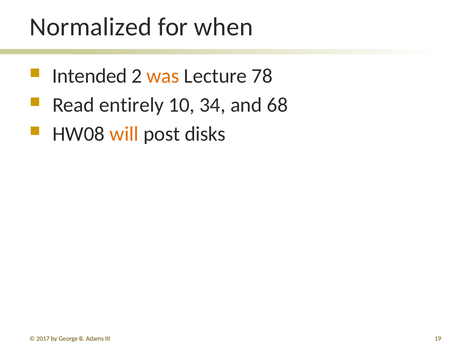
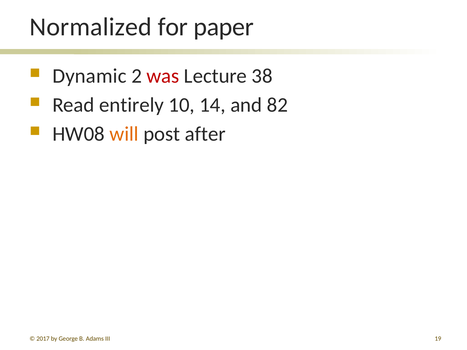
when: when -> paper
Intended: Intended -> Dynamic
was colour: orange -> red
78: 78 -> 38
34: 34 -> 14
68: 68 -> 82
disks: disks -> after
